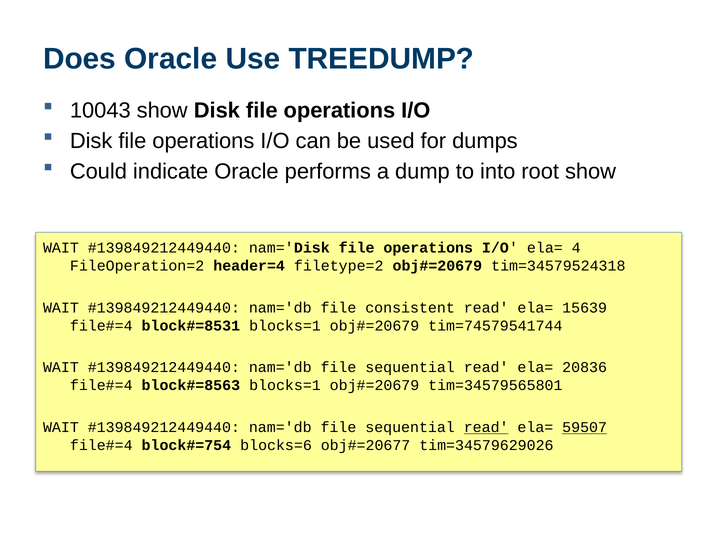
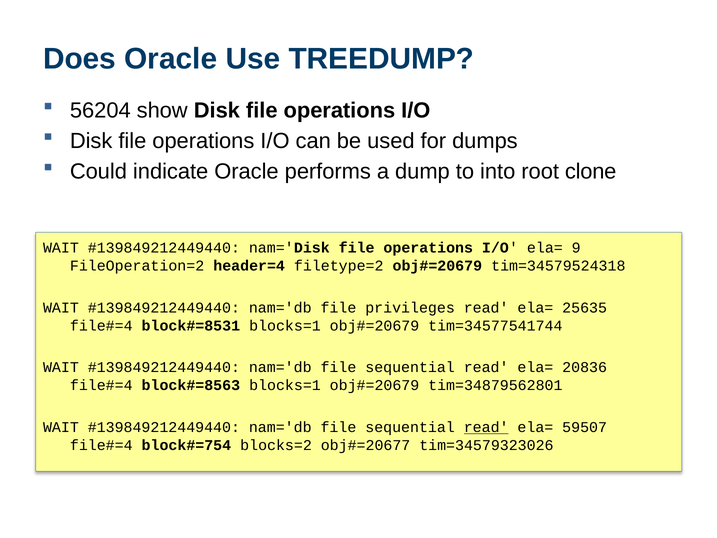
10043: 10043 -> 56204
root show: show -> clone
4: 4 -> 9
consistent: consistent -> privileges
15639: 15639 -> 25635
tim=74579541744: tim=74579541744 -> tim=34577541744
tim=34579565801: tim=34579565801 -> tim=34879562801
59507 underline: present -> none
blocks=6: blocks=6 -> blocks=2
tim=34579629026: tim=34579629026 -> tim=34579323026
